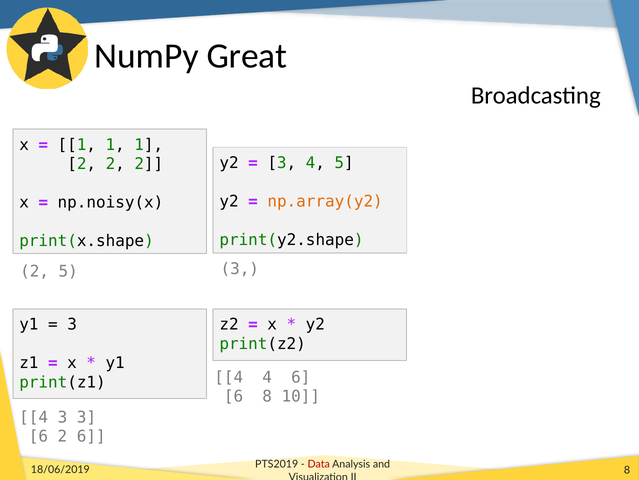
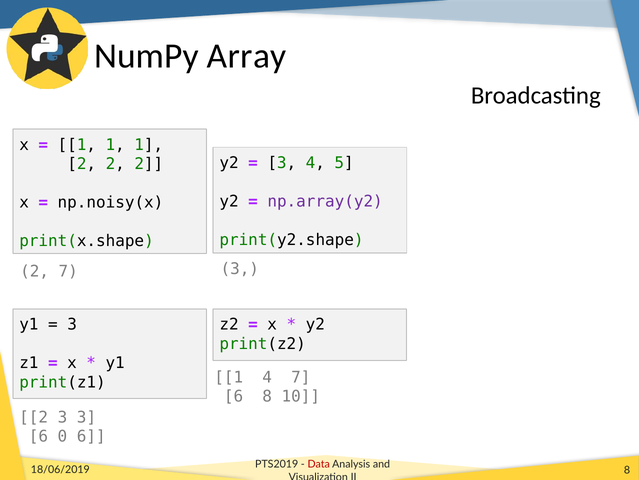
Great: Great -> Array
np.array(y2 colour: orange -> purple
2 5: 5 -> 7
4 at (229, 377): 4 -> 1
4 6: 6 -> 7
4 at (34, 417): 4 -> 2
2 at (62, 436): 2 -> 0
